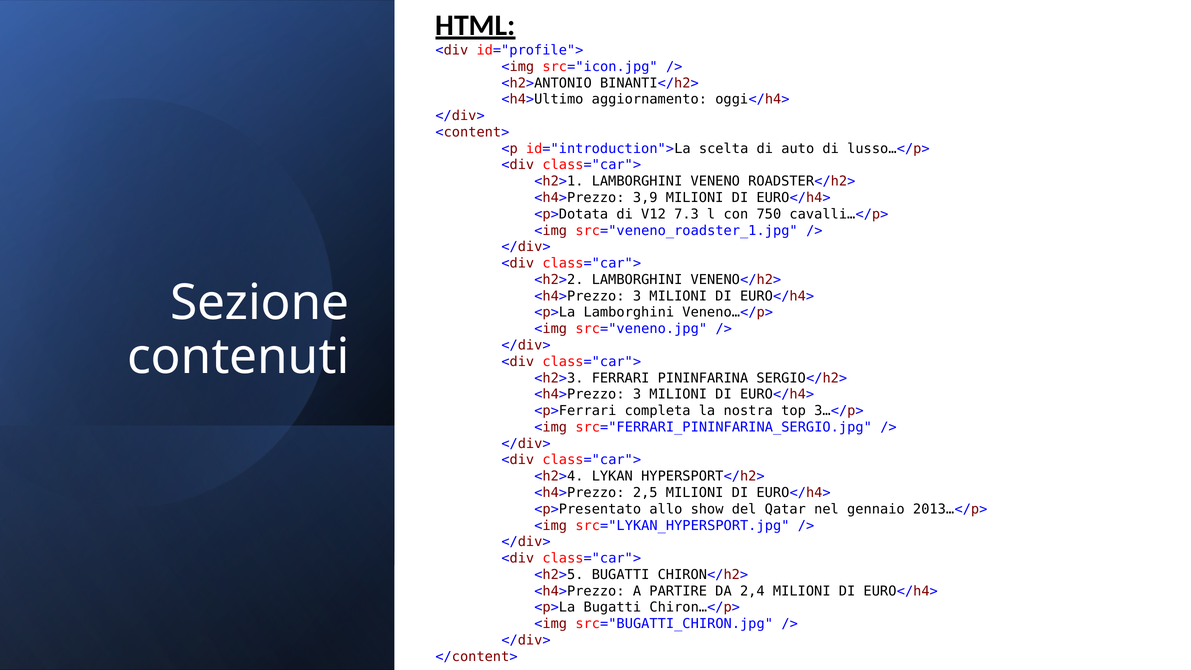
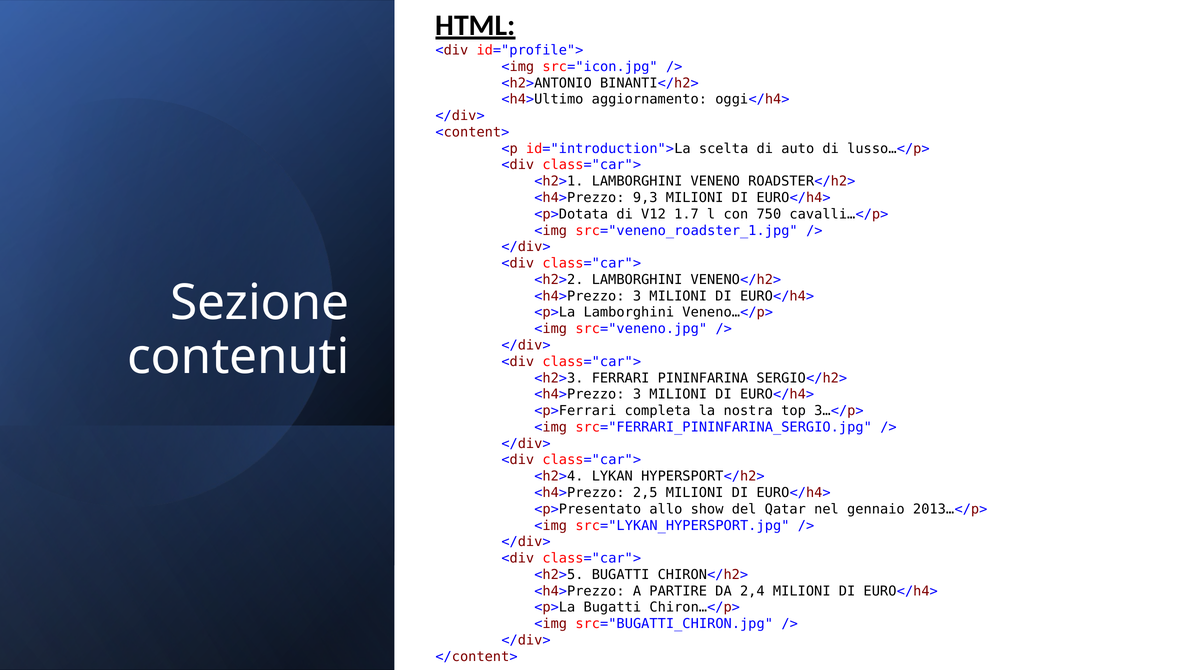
3,9: 3,9 -> 9,3
7.3: 7.3 -> 1.7
